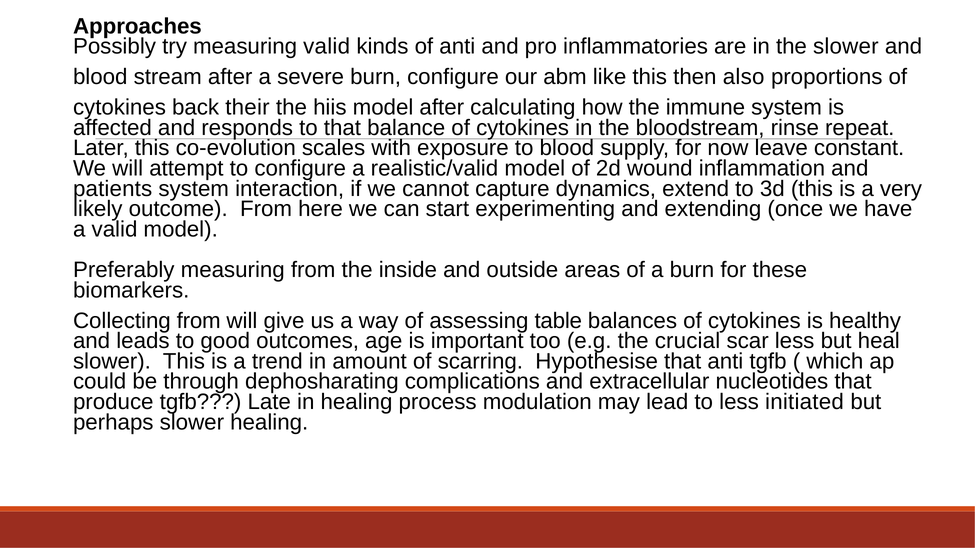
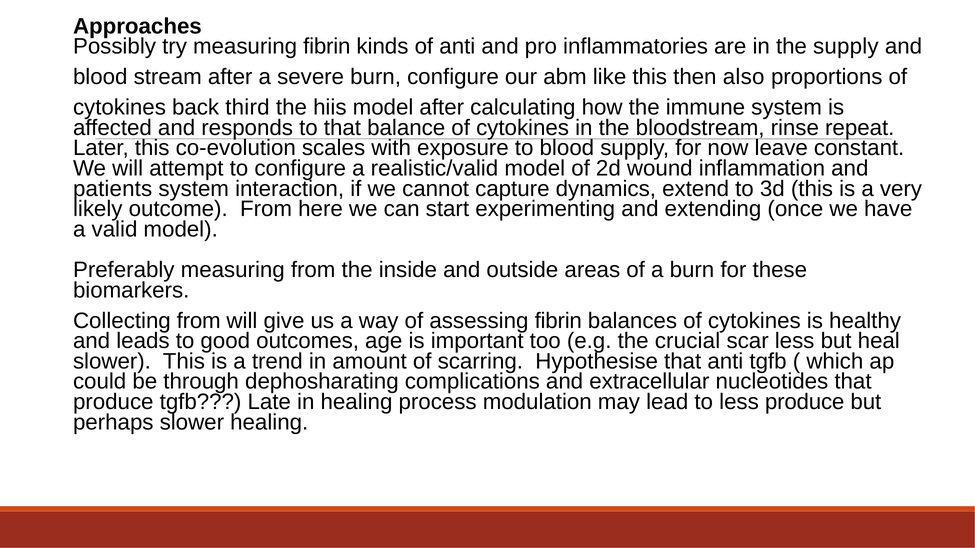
measuring valid: valid -> fibrin
the slower: slower -> supply
their: their -> third
assessing table: table -> fibrin
less initiated: initiated -> produce
